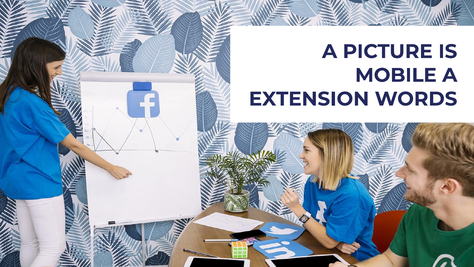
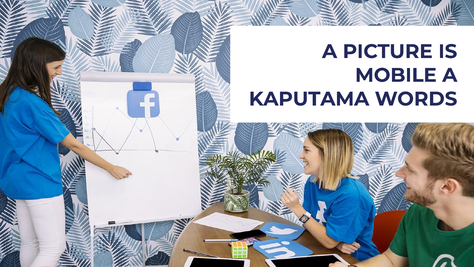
EXTENSION: EXTENSION -> KAPUTAMA
